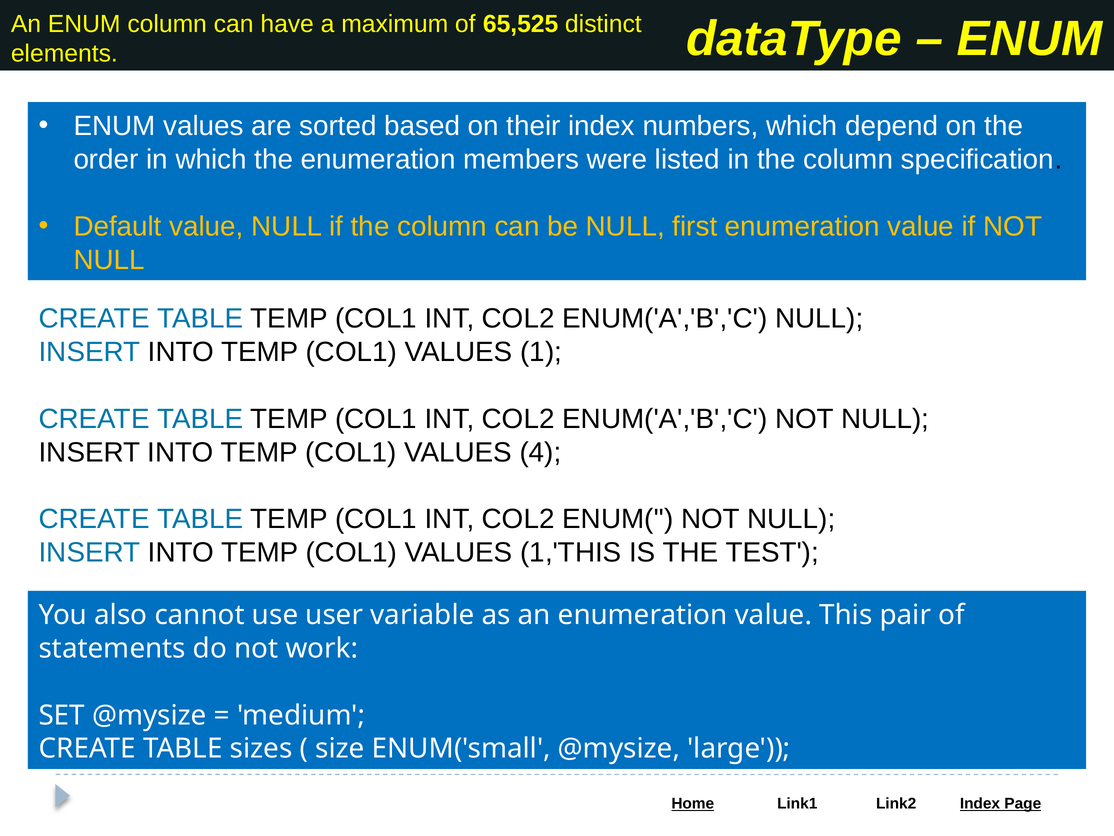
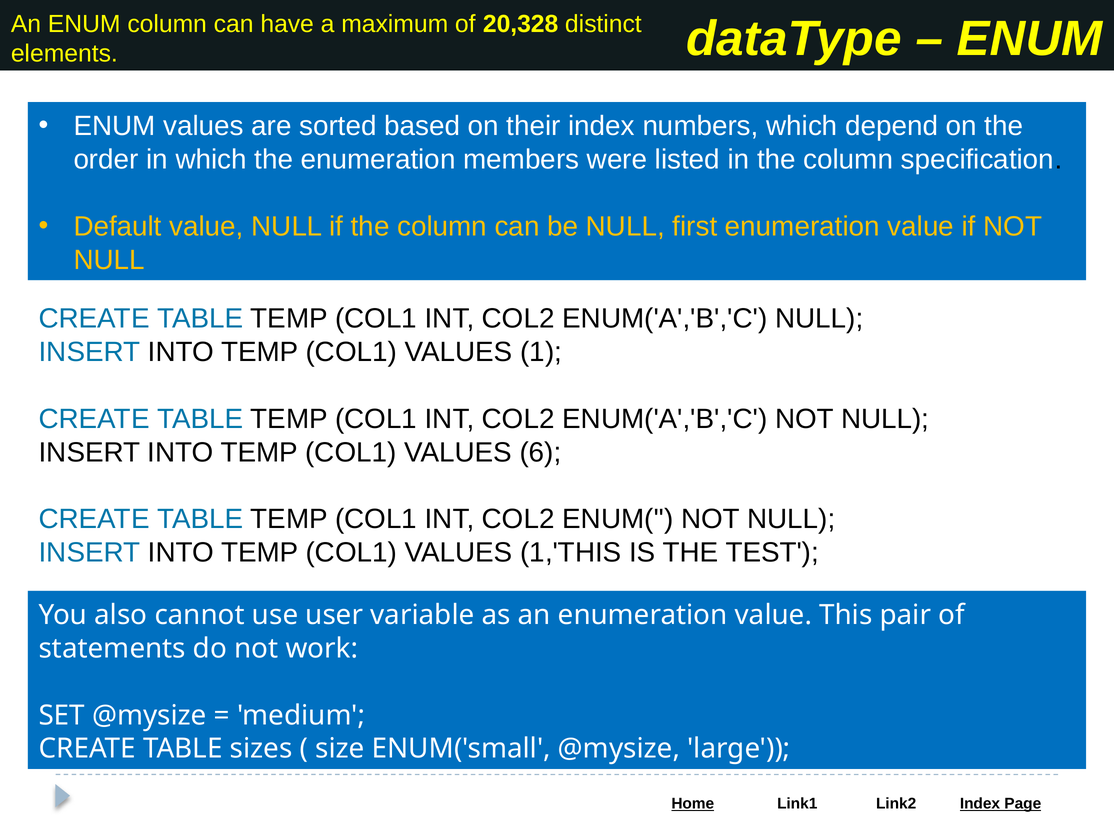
65,525: 65,525 -> 20,328
4: 4 -> 6
